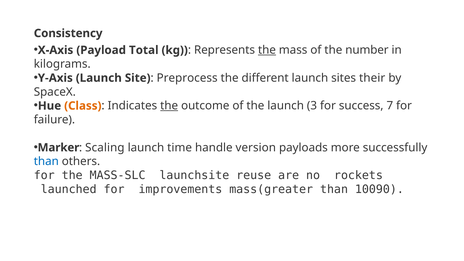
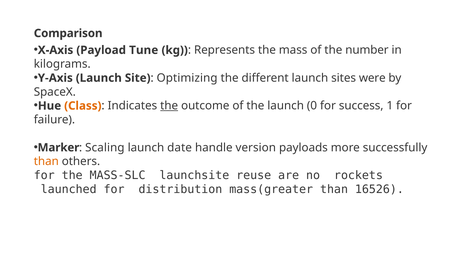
Consistency: Consistency -> Comparison
Total: Total -> Tune
the at (267, 50) underline: present -> none
Preprocess: Preprocess -> Optimizing
their: their -> were
3: 3 -> 0
7: 7 -> 1
time: time -> date
than at (46, 161) colour: blue -> orange
improvements: improvements -> distribution
10090: 10090 -> 16526
